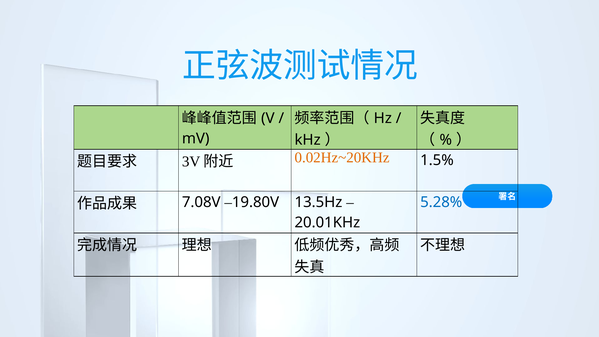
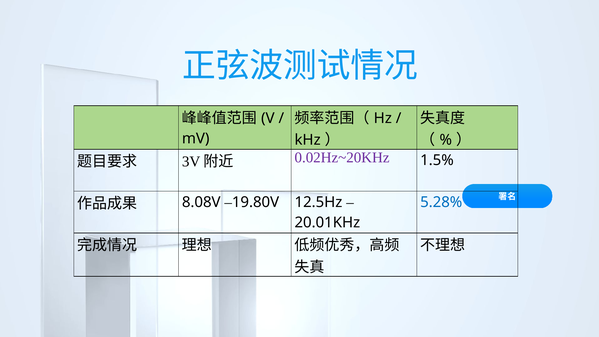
0.02Hz~20KHz colour: orange -> purple
7.08V: 7.08V -> 8.08V
13.5Hz: 13.5Hz -> 12.5Hz
